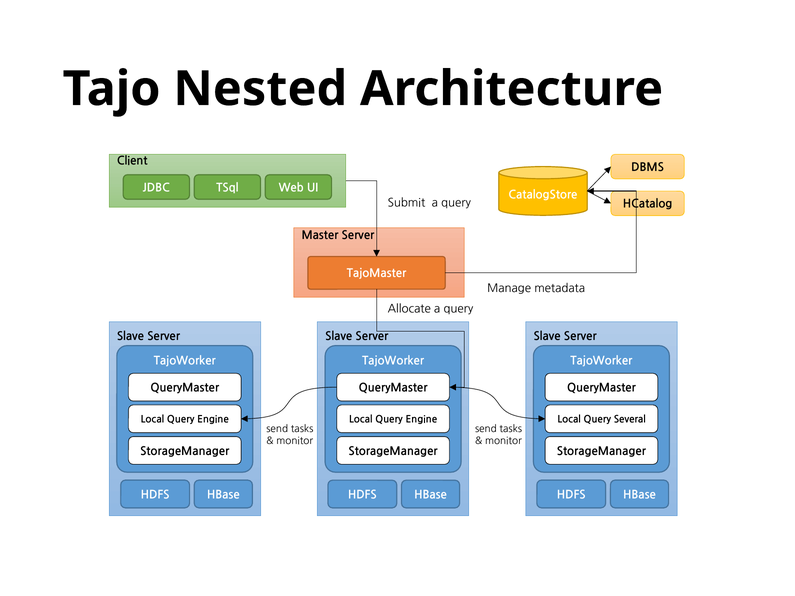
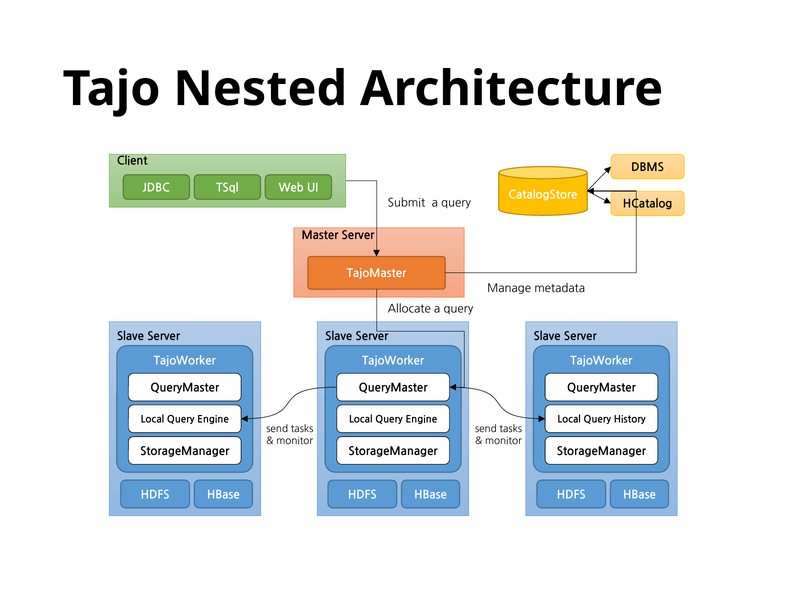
Several: Several -> History
